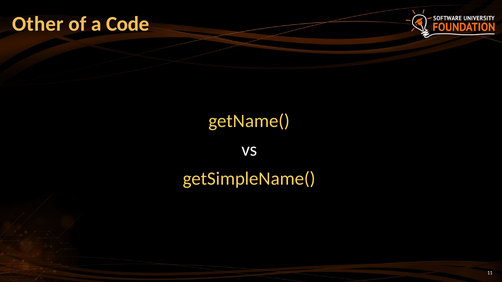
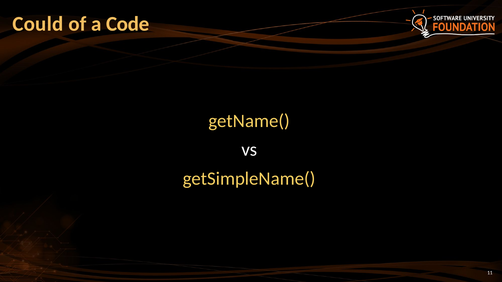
Other: Other -> Could
